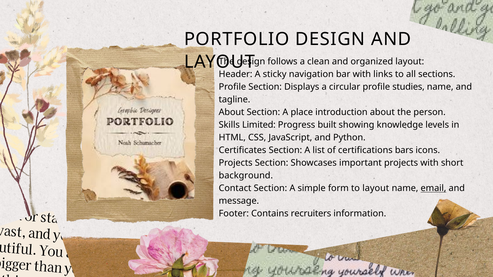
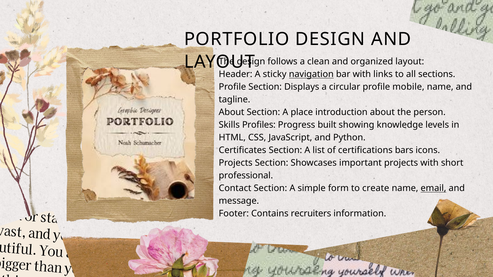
navigation underline: none -> present
studies: studies -> mobile
Limited: Limited -> Profiles
background: background -> professional
to layout: layout -> create
